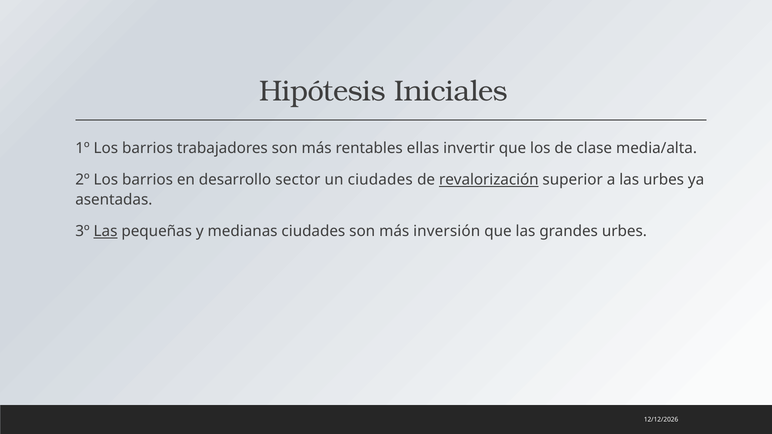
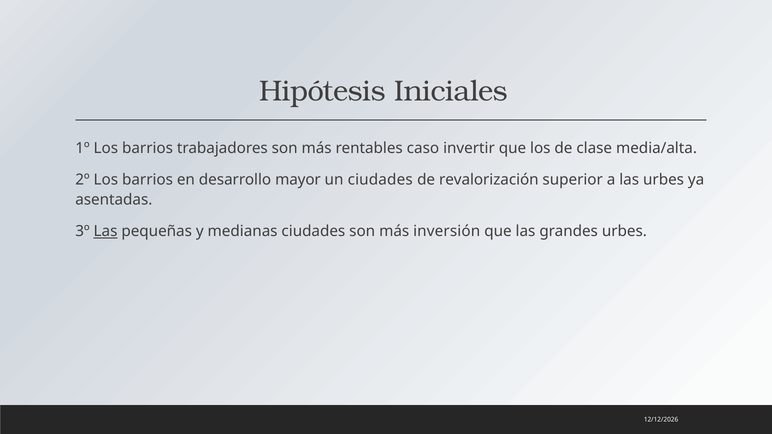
ellas: ellas -> caso
sector: sector -> mayor
revalorización underline: present -> none
